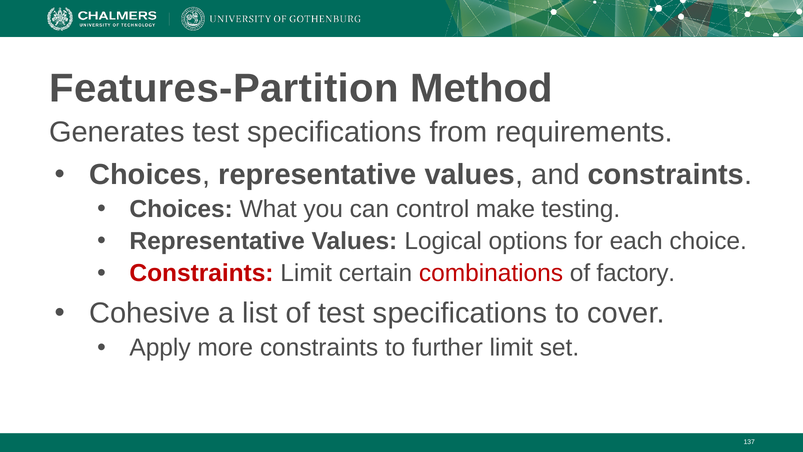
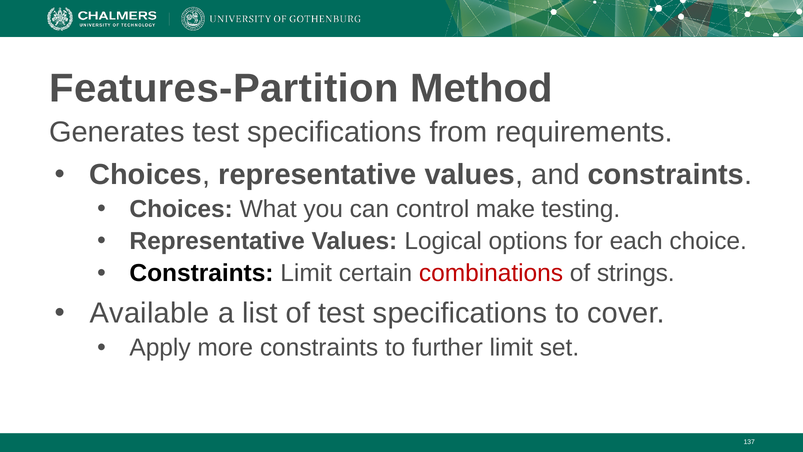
Constraints at (202, 273) colour: red -> black
factory: factory -> strings
Cohesive: Cohesive -> Available
